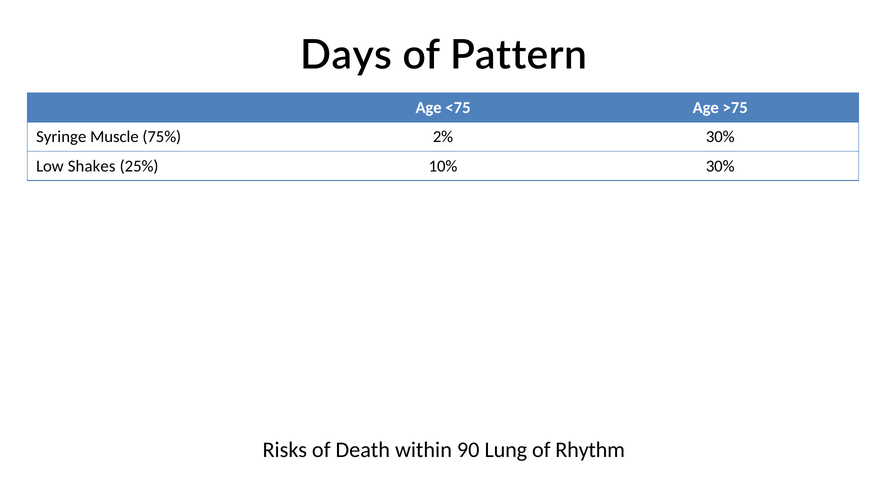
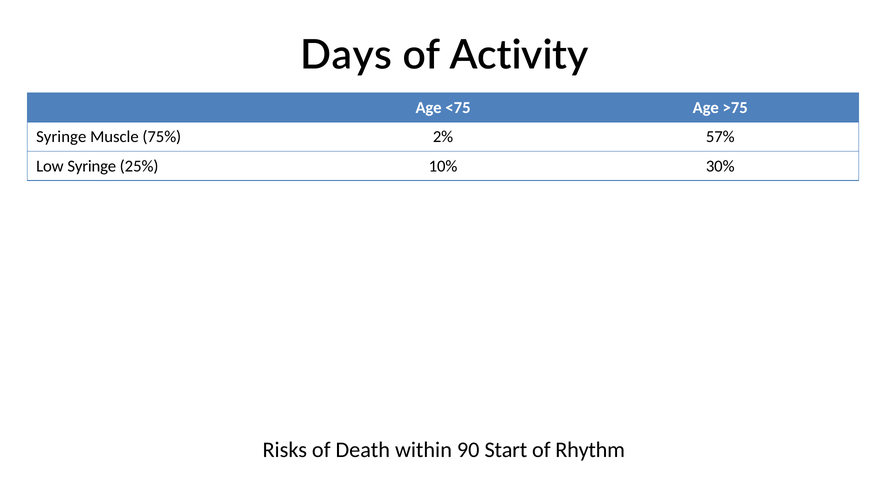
Pattern: Pattern -> Activity
2% 30%: 30% -> 57%
Low Shakes: Shakes -> Syringe
Lung: Lung -> Start
